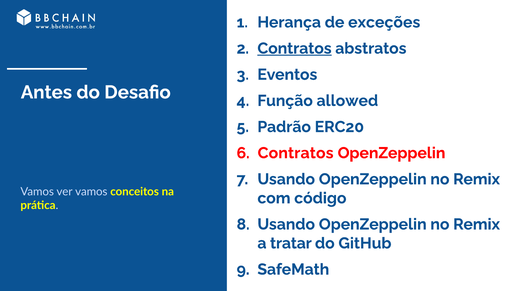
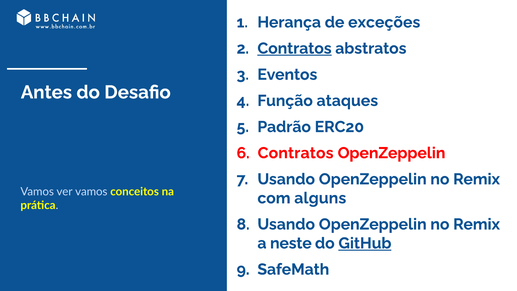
allowed: allowed -> ataques
código: código -> alguns
tratar: tratar -> neste
GitHub underline: none -> present
